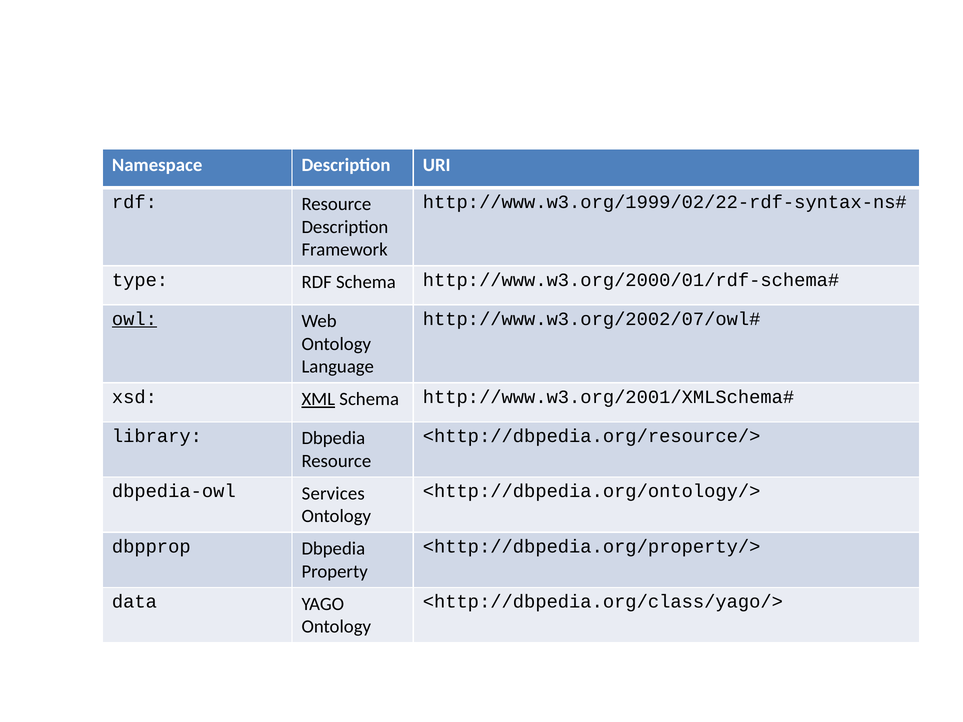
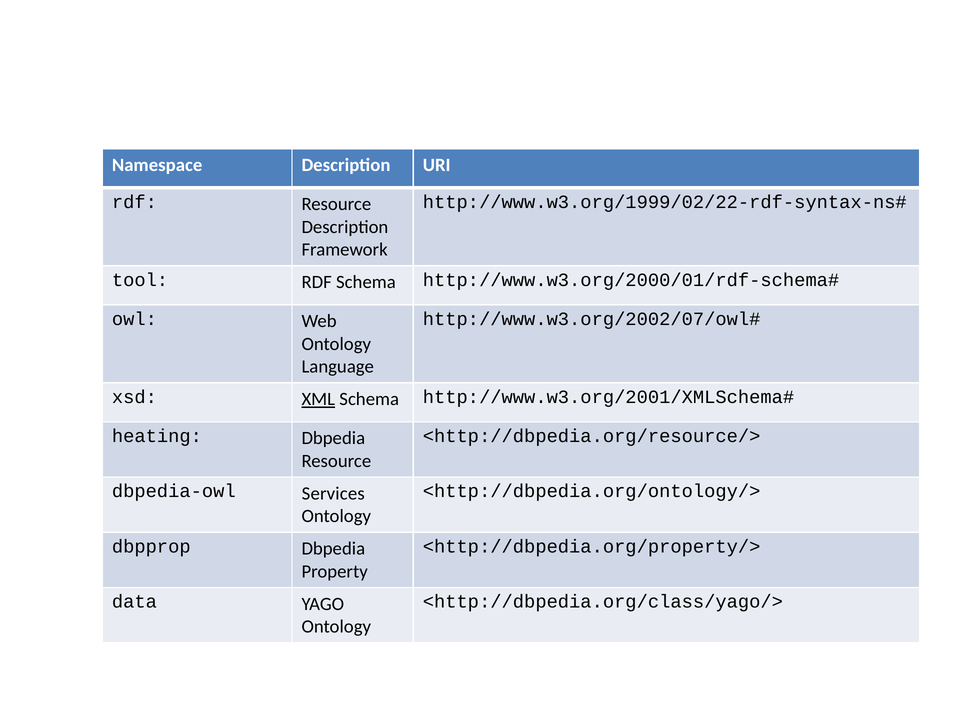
type: type -> tool
owl underline: present -> none
library: library -> heating
